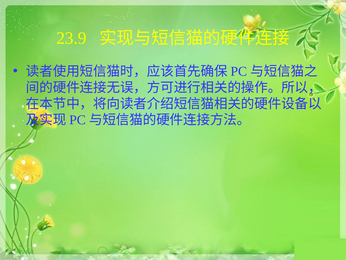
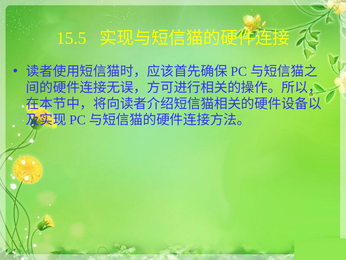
23.9: 23.9 -> 15.5
